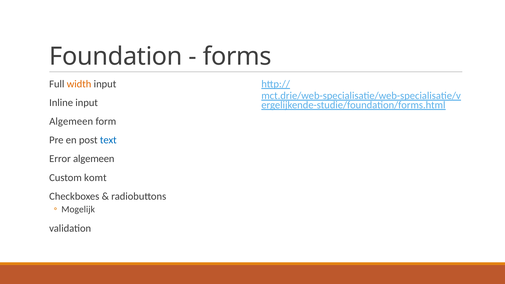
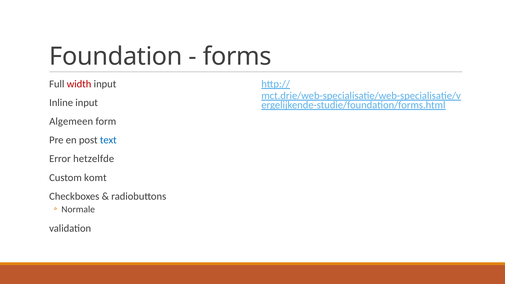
width colour: orange -> red
Error algemeen: algemeen -> hetzelfde
Mogelijk: Mogelijk -> Normale
